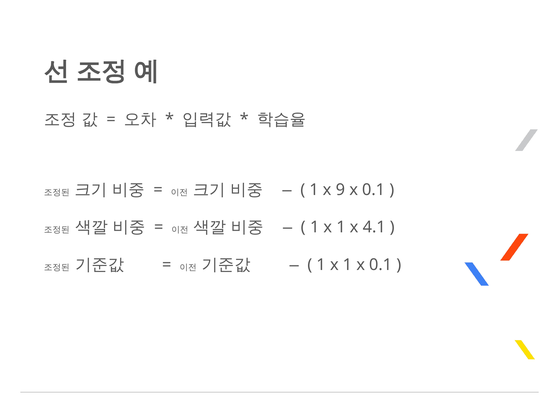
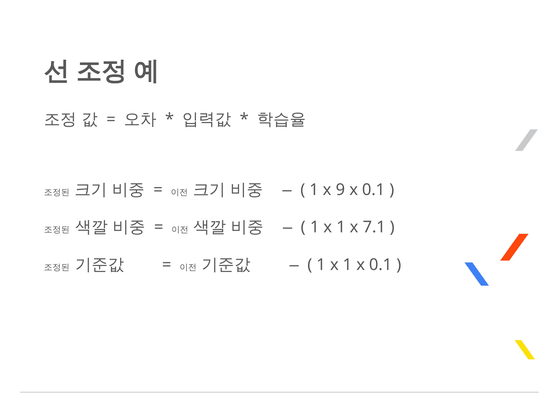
4.1: 4.1 -> 7.1
